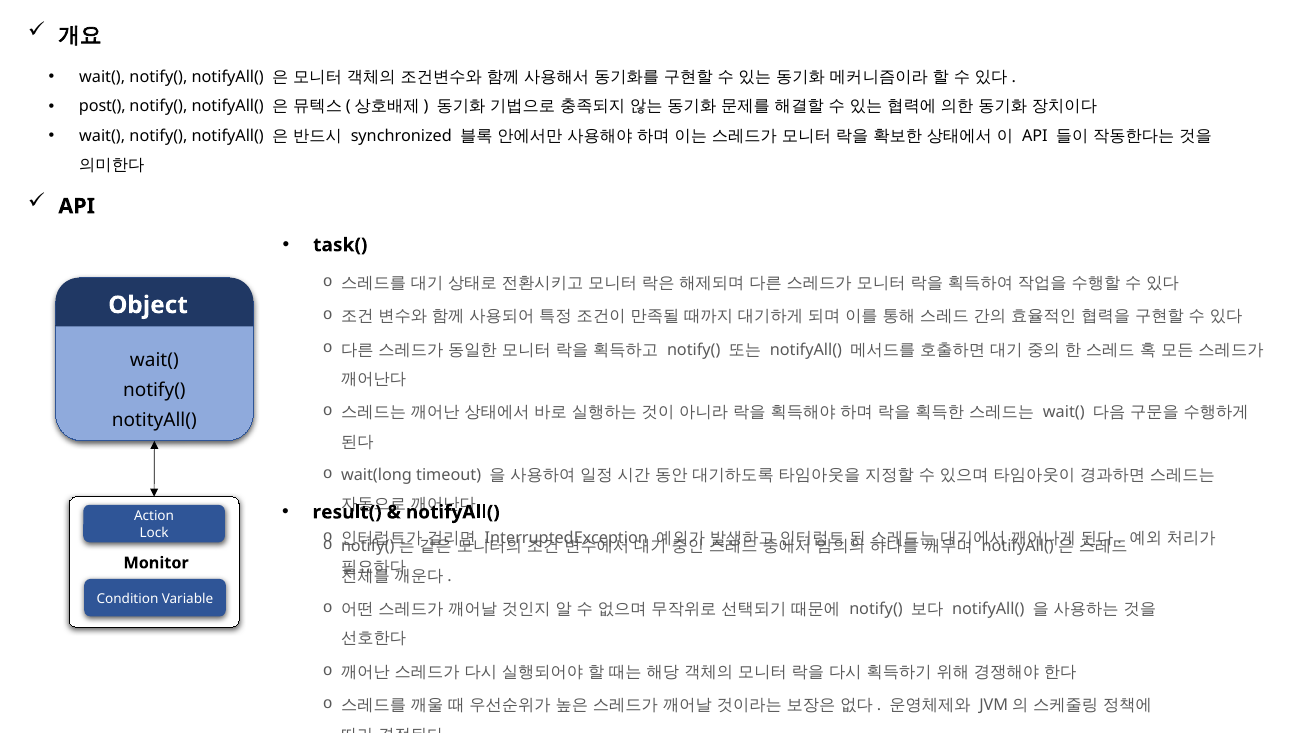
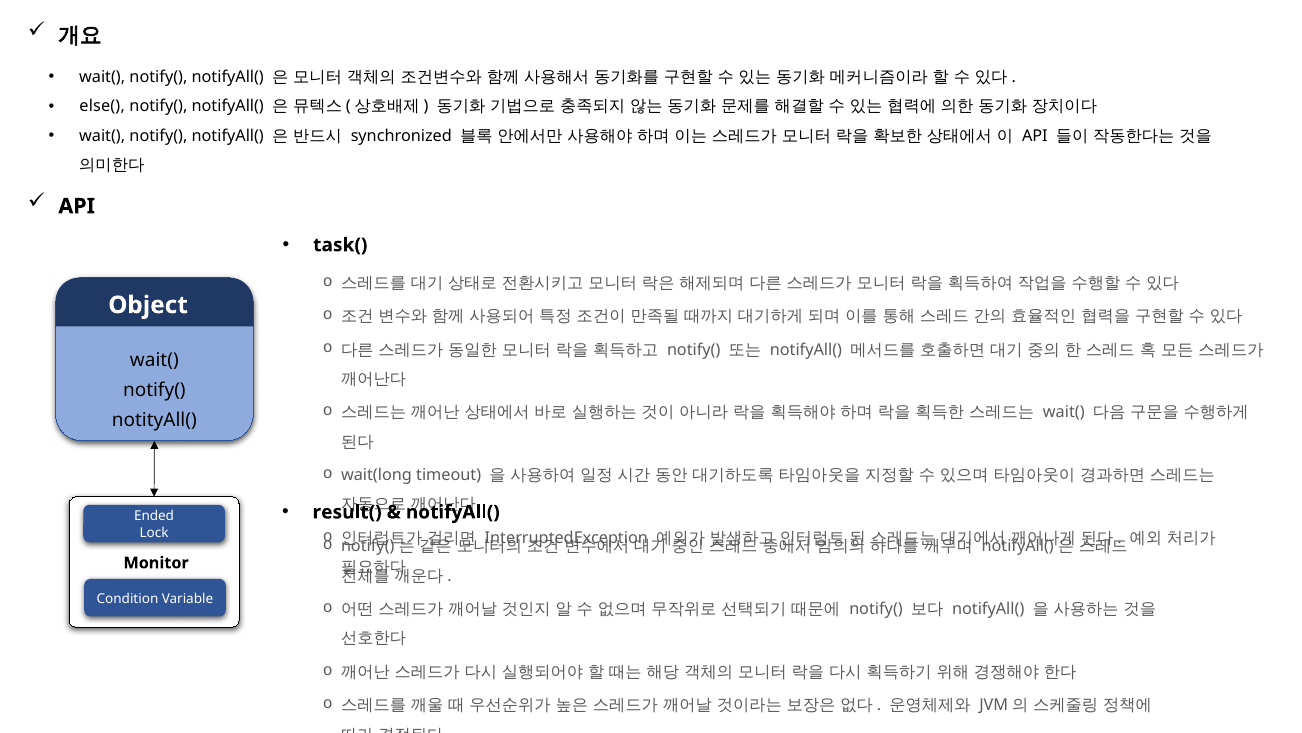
post(: post( -> else(
Action: Action -> Ended
